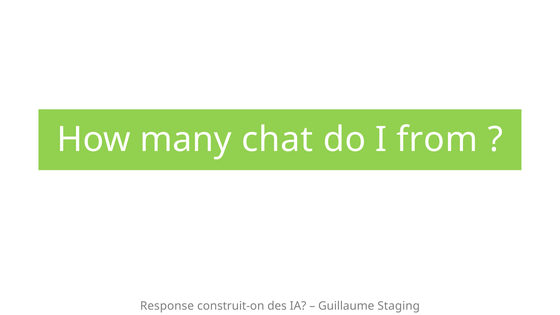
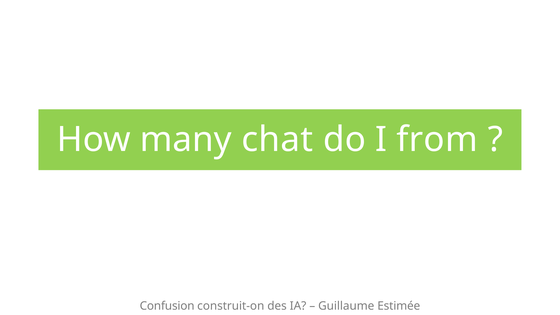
Response: Response -> Confusion
Staging: Staging -> Estimée
